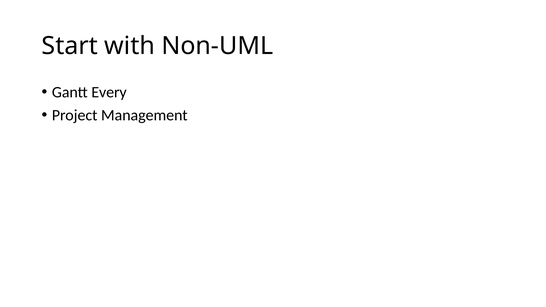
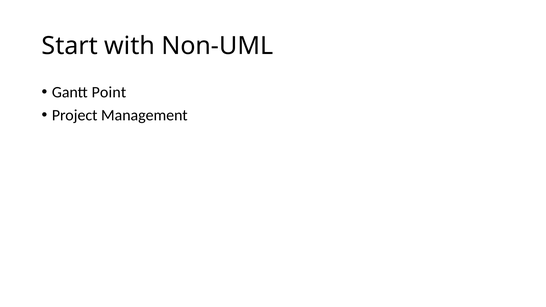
Every: Every -> Point
